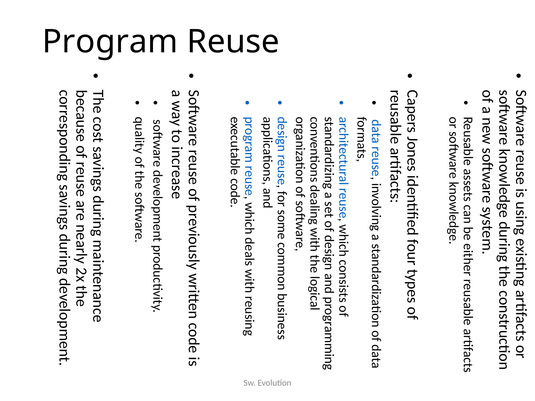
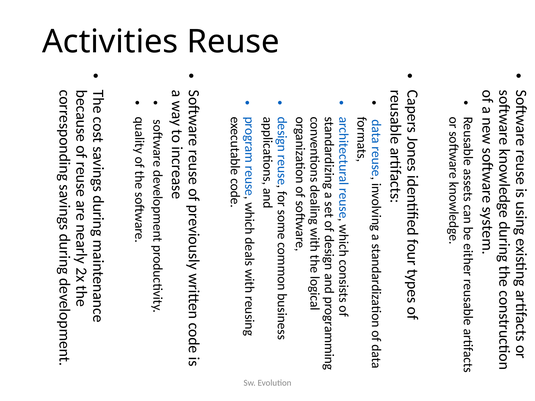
Program: Program -> Activities
